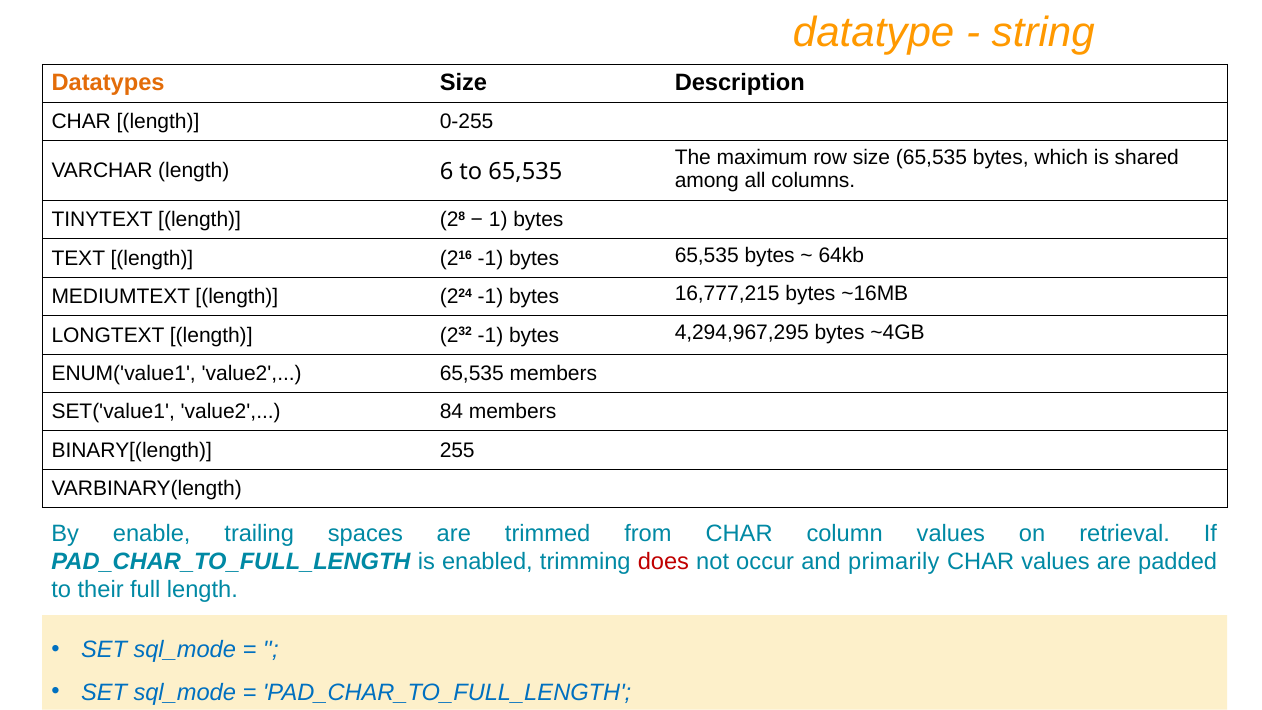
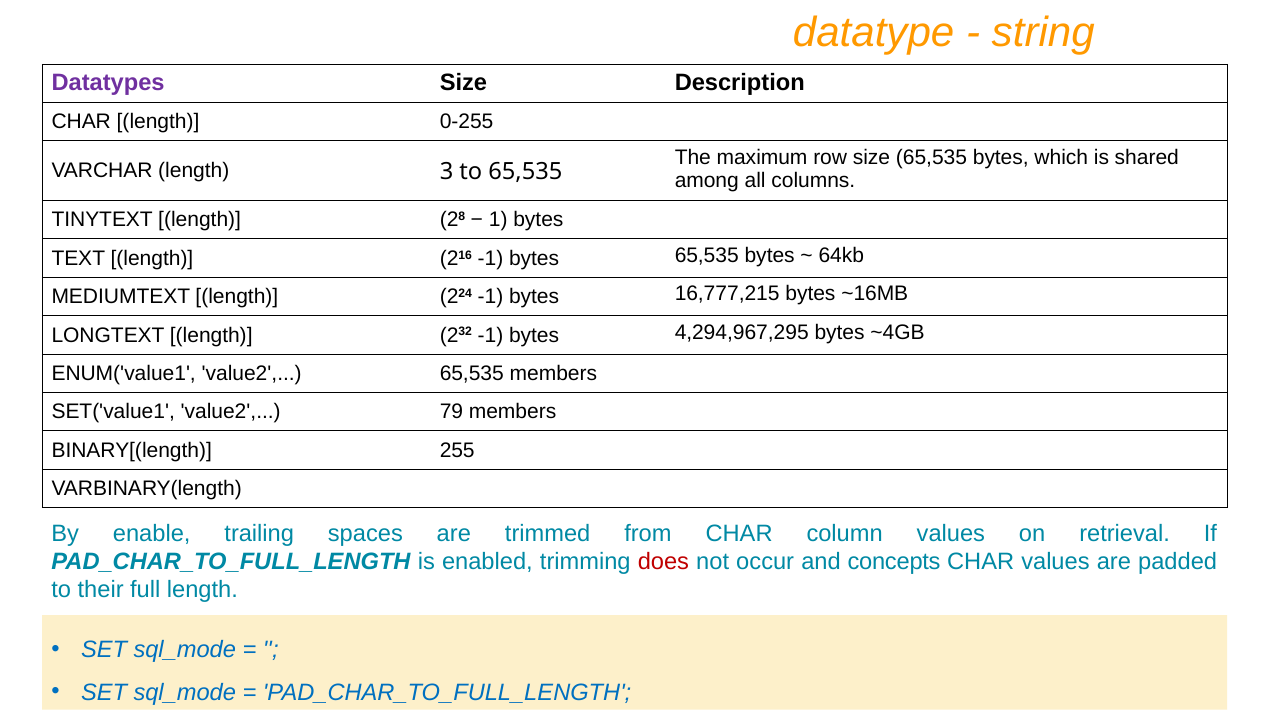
Datatypes colour: orange -> purple
6: 6 -> 3
84: 84 -> 79
primarily: primarily -> concepts
